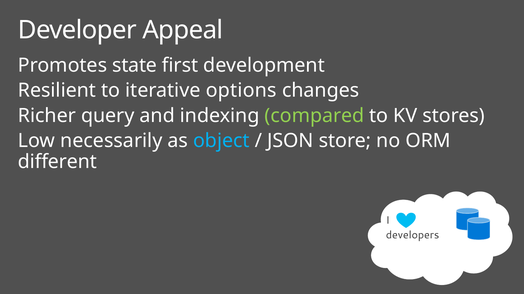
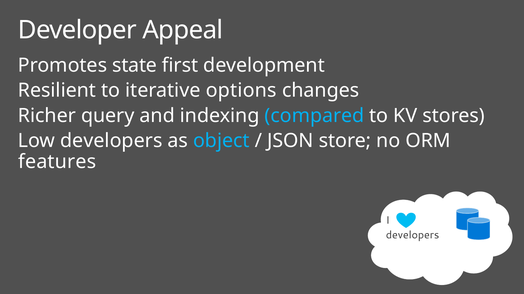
compared colour: light green -> light blue
Low necessarily: necessarily -> developers
different: different -> features
